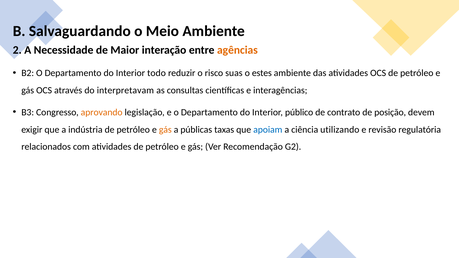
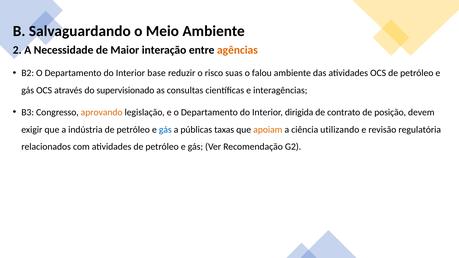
todo: todo -> base
estes: estes -> falou
interpretavam: interpretavam -> supervisionado
público: público -> dirigida
gás at (165, 130) colour: orange -> blue
apoiam colour: blue -> orange
